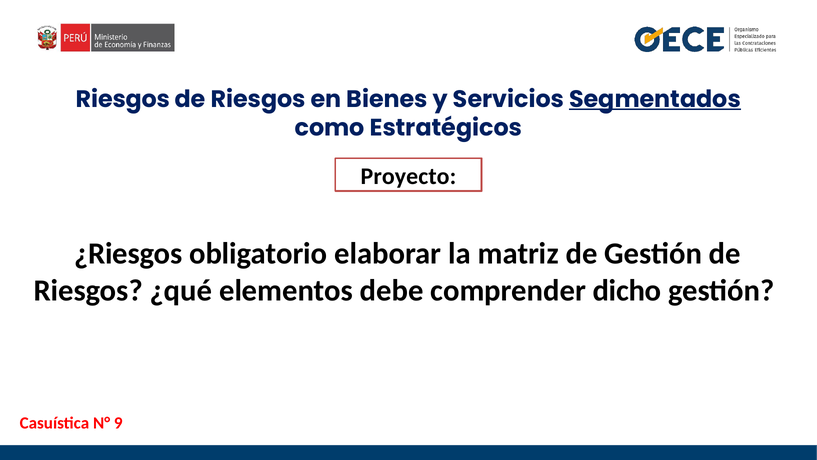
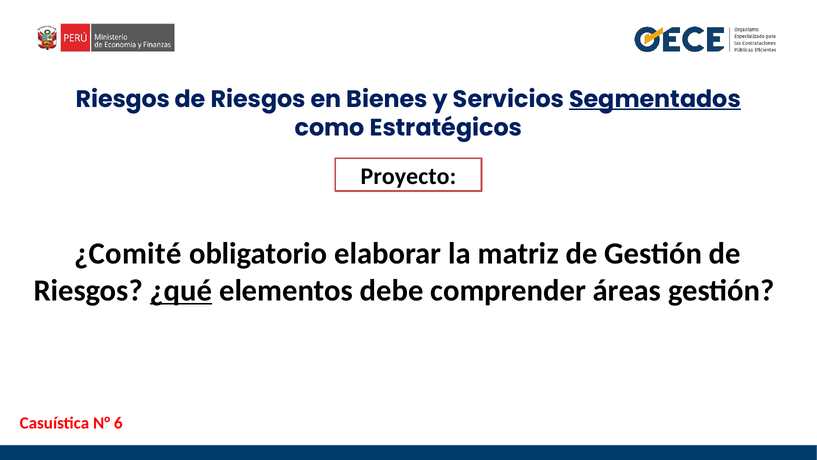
¿Riesgos: ¿Riesgos -> ¿Comité
¿qué underline: none -> present
dicho: dicho -> áreas
9: 9 -> 6
